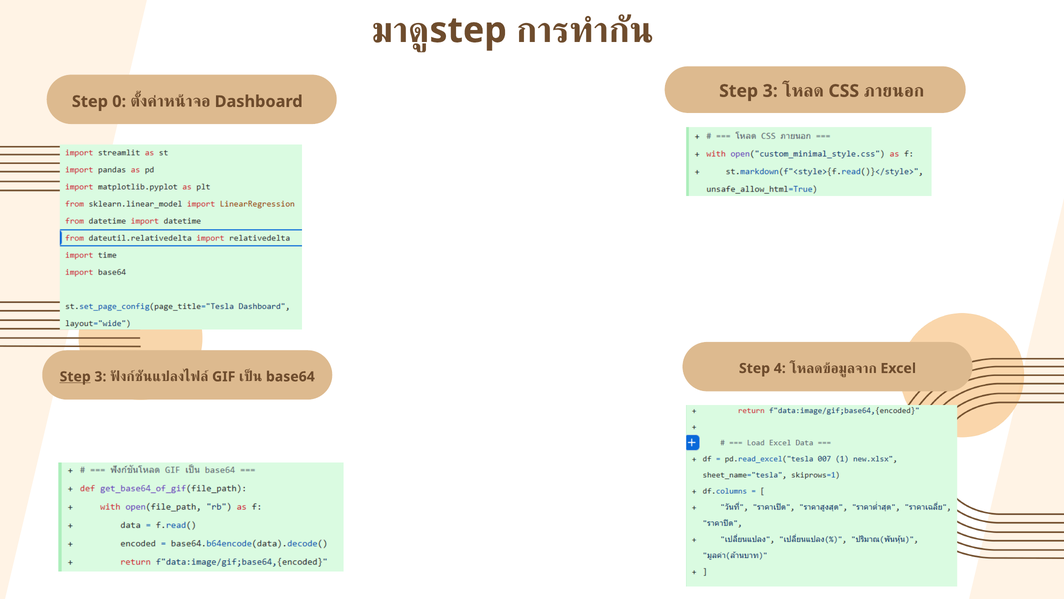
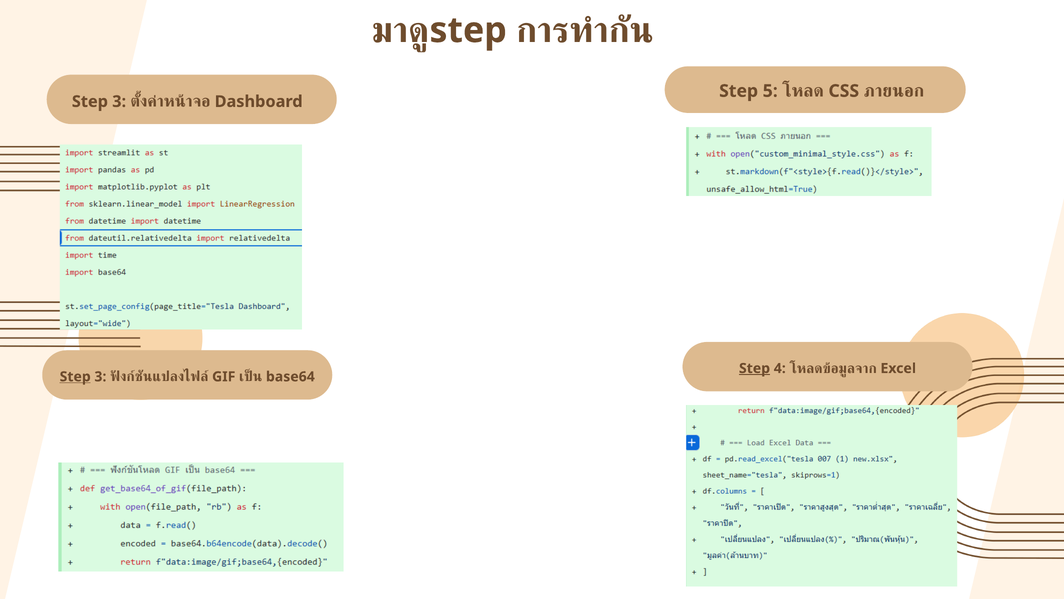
3 at (770, 91): 3 -> 5
0 at (119, 101): 0 -> 3
Step at (755, 368) underline: none -> present
